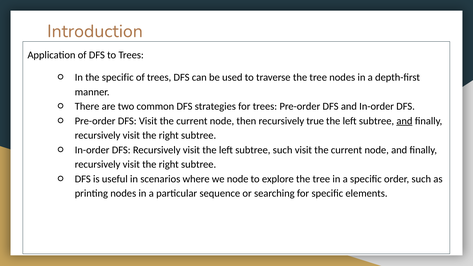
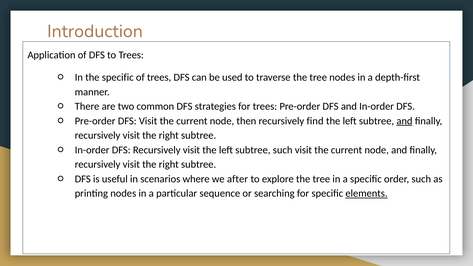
true: true -> find
we node: node -> after
elements underline: none -> present
